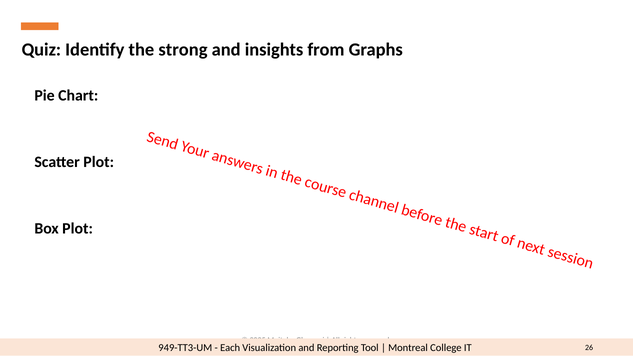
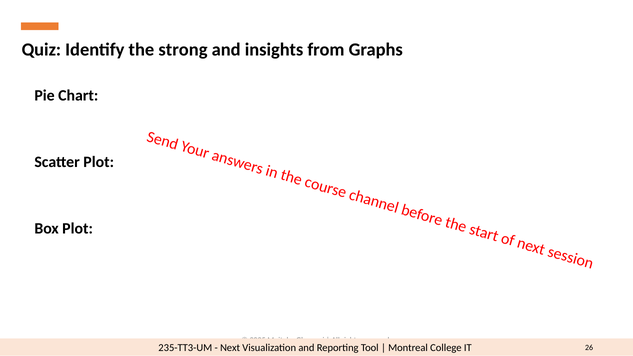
949-TT3-UM: 949-TT3-UM -> 235-TT3-UM
Each: Each -> Next
